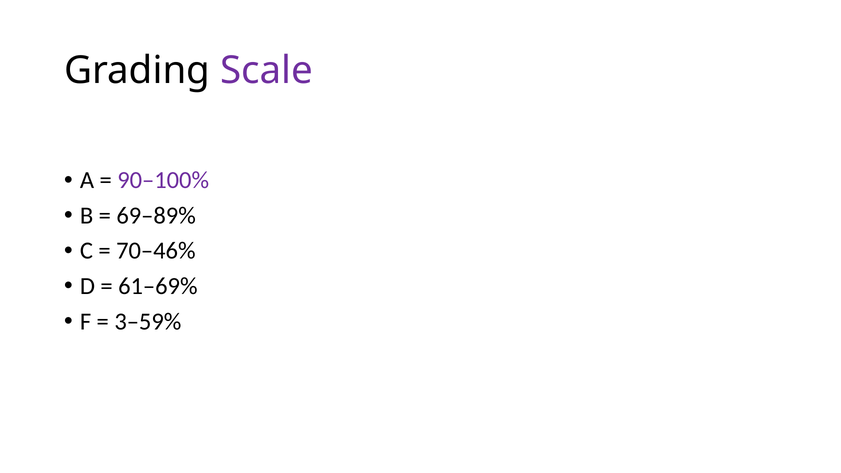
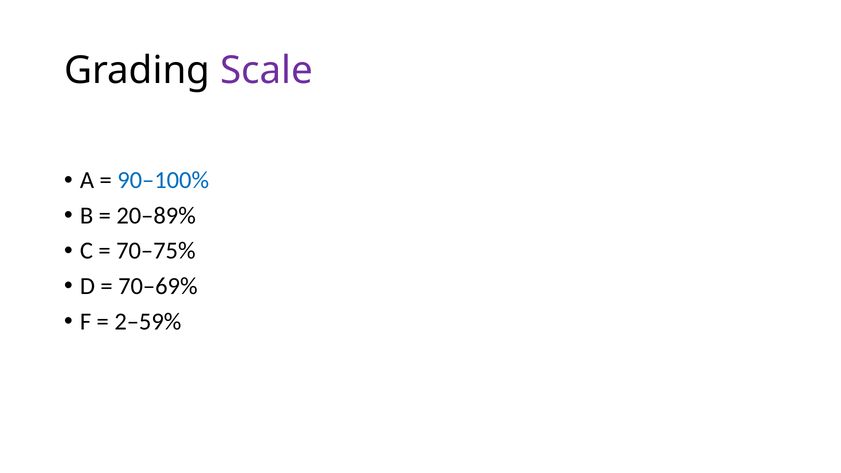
90–100% colour: purple -> blue
69–89%: 69–89% -> 20–89%
70–46%: 70–46% -> 70–75%
61–69%: 61–69% -> 70–69%
3–59%: 3–59% -> 2–59%
